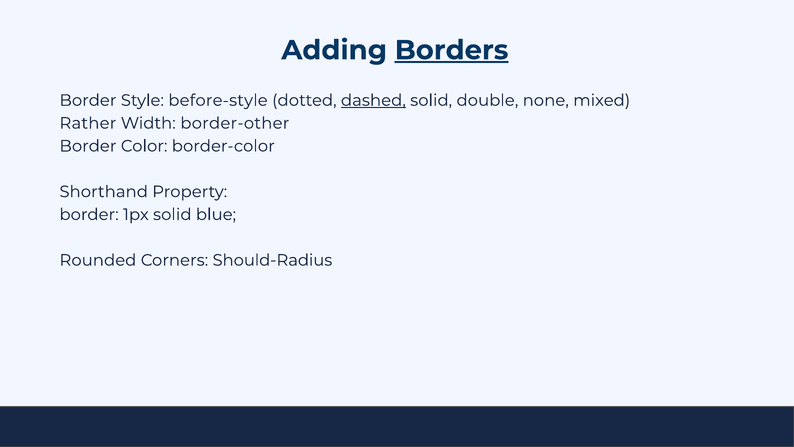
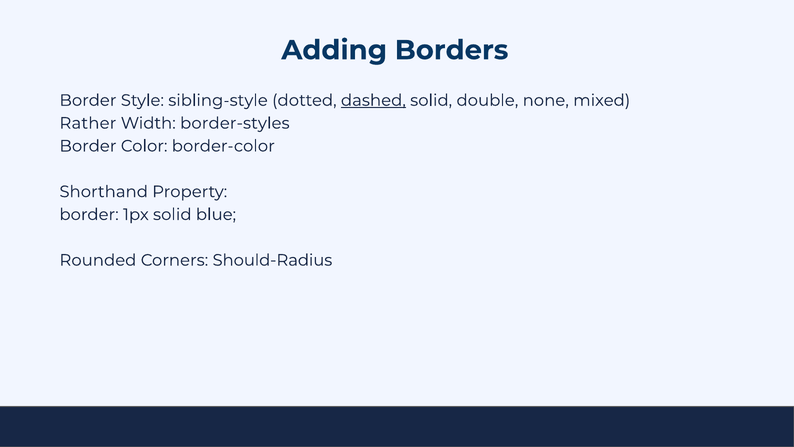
Borders underline: present -> none
before-style: before-style -> sibling-style
border-other: border-other -> border-styles
